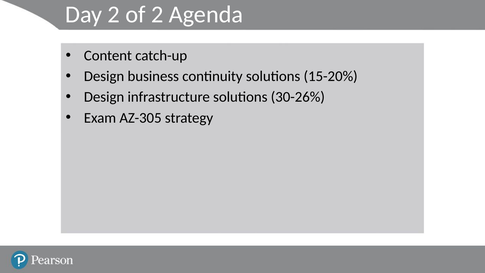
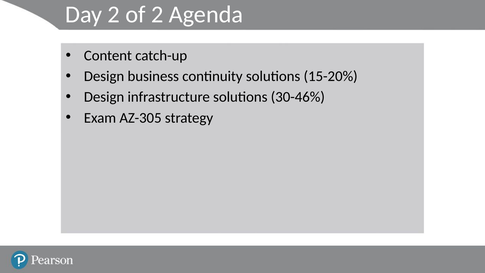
30-26%: 30-26% -> 30-46%
